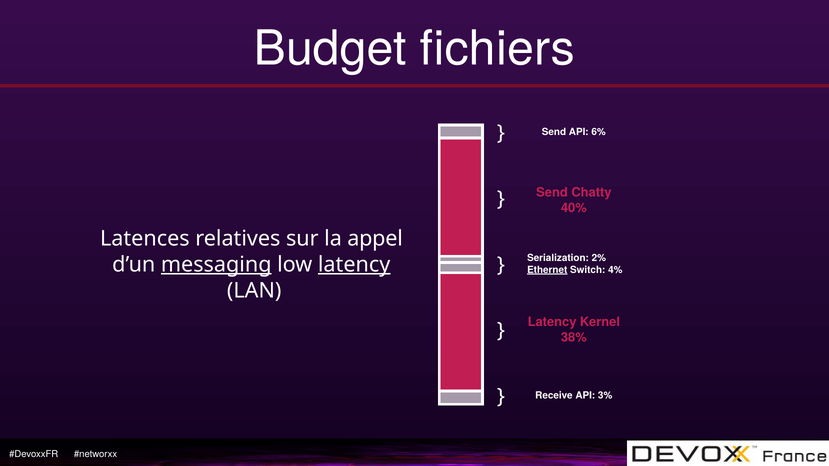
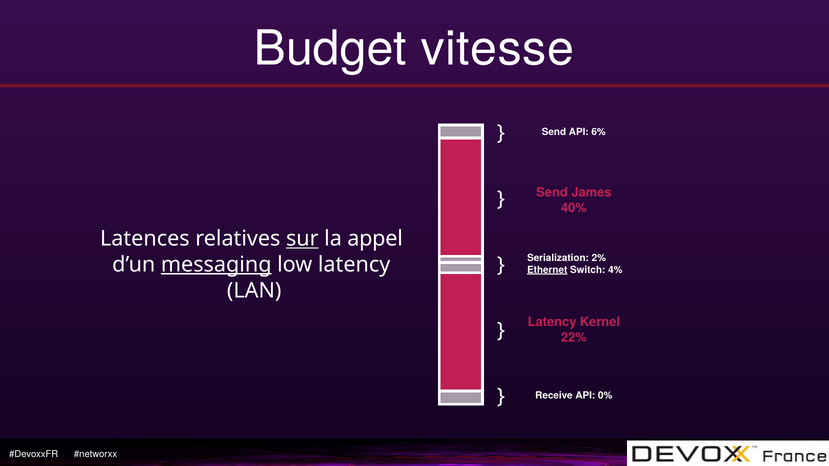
fichiers: fichiers -> vitesse
Chatty: Chatty -> James
sur underline: none -> present
latency at (354, 265) underline: present -> none
38%: 38% -> 22%
3%: 3% -> 0%
